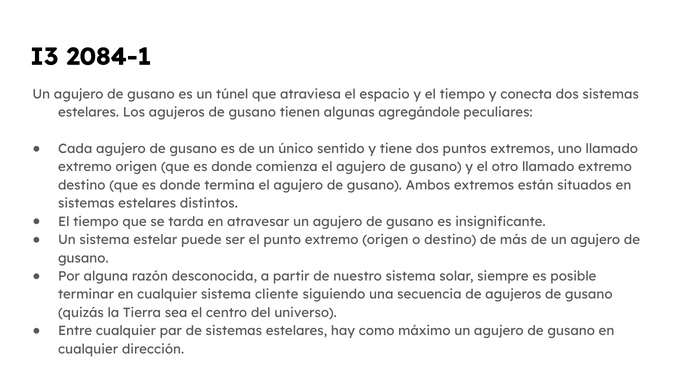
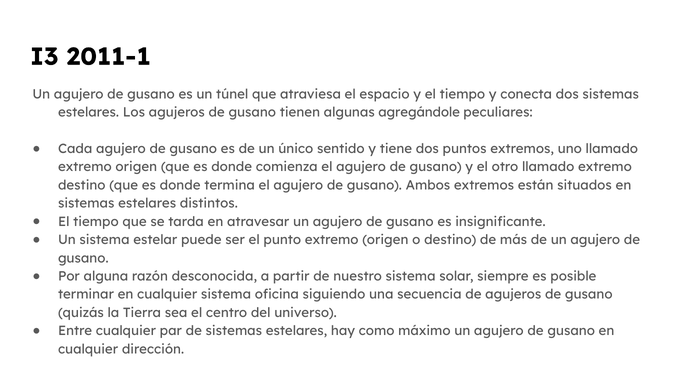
2084-1: 2084-1 -> 2011-1
cliente: cliente -> oficina
